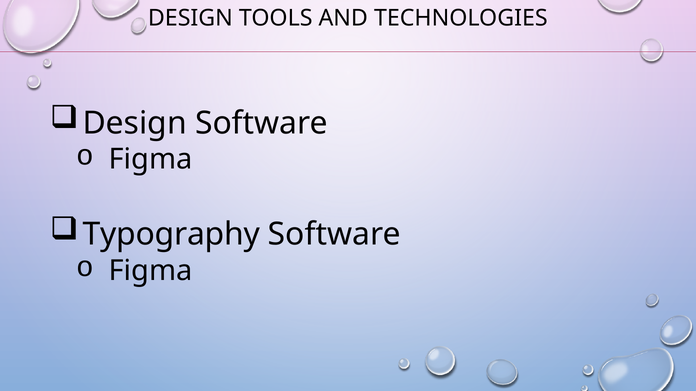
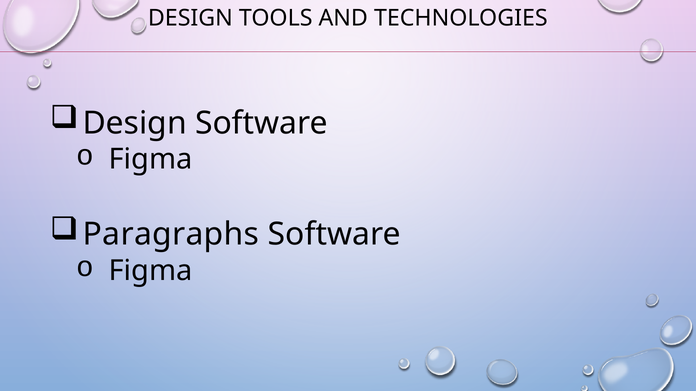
Typography: Typography -> Paragraphs
